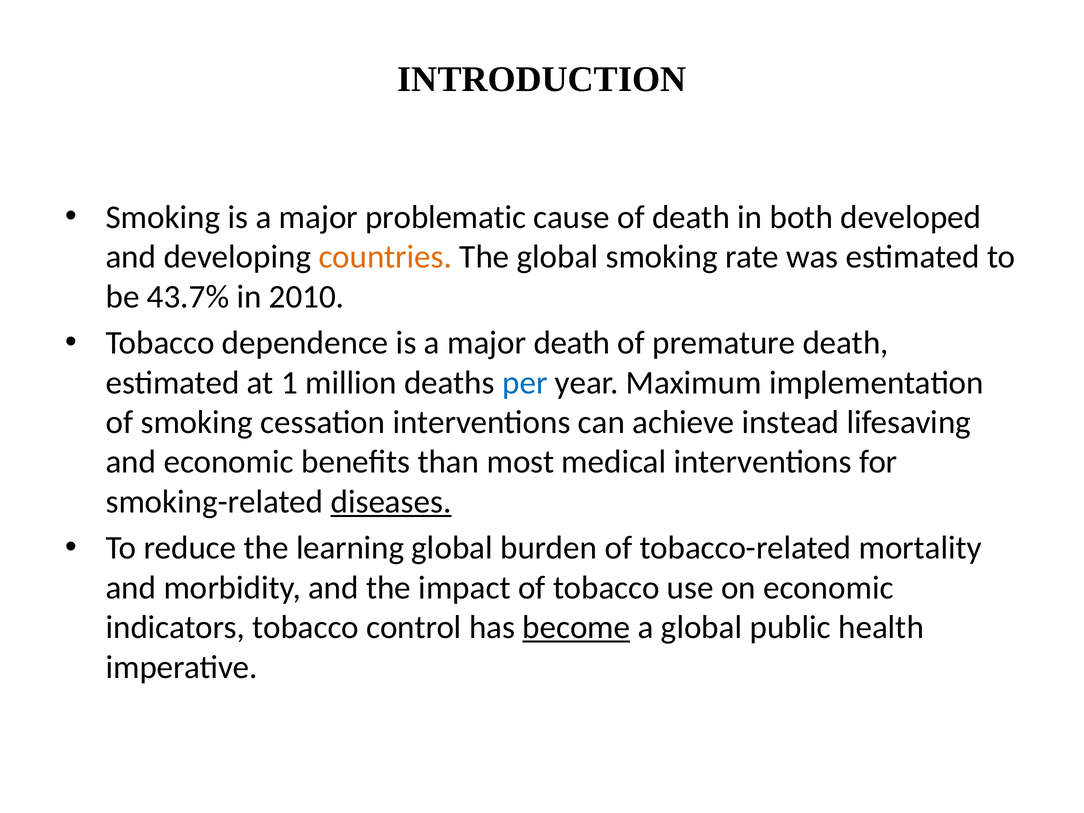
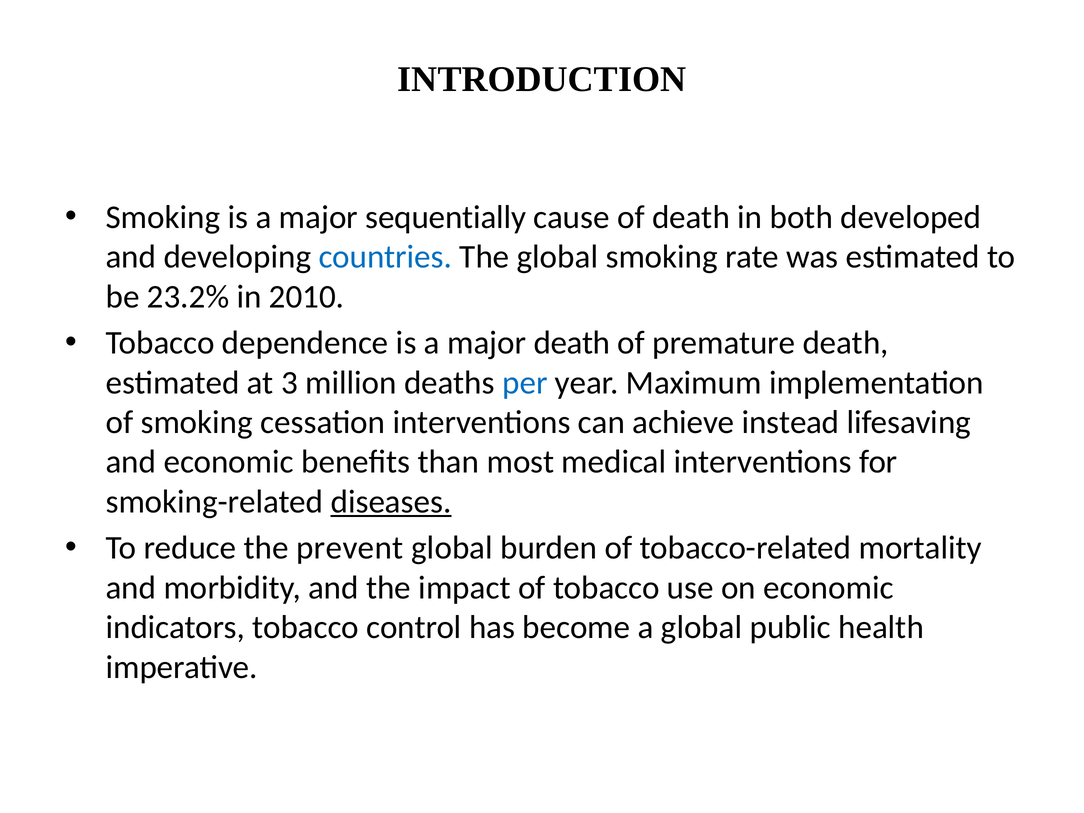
problematic: problematic -> sequentially
countries colour: orange -> blue
43.7%: 43.7% -> 23.2%
1: 1 -> 3
learning: learning -> prevent
become underline: present -> none
